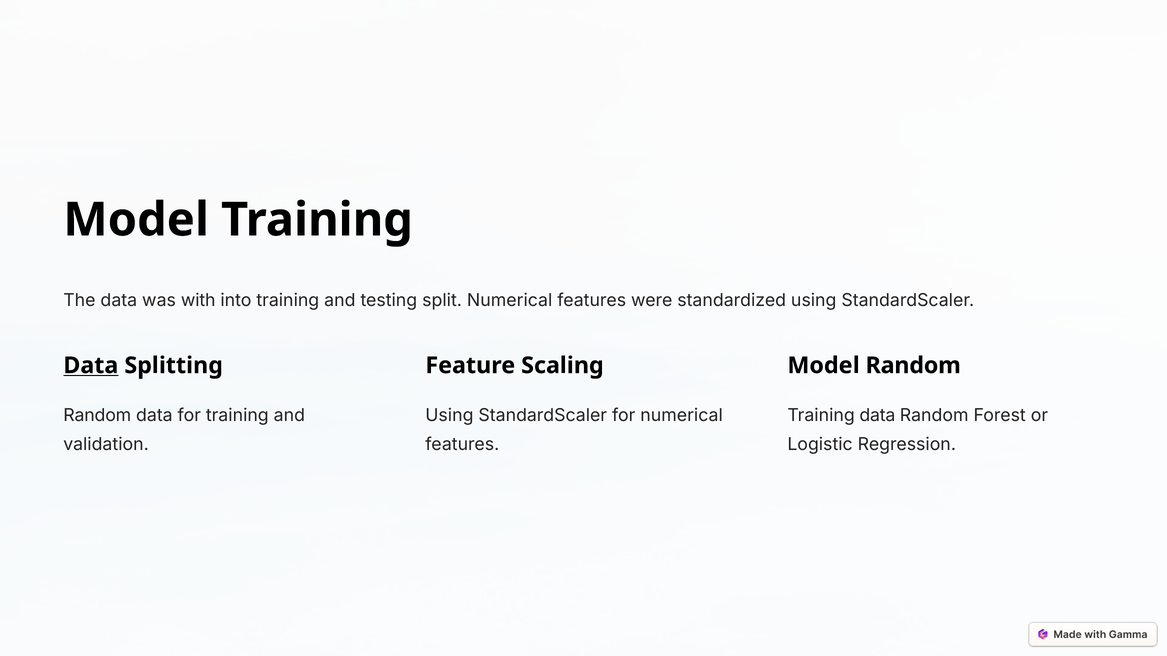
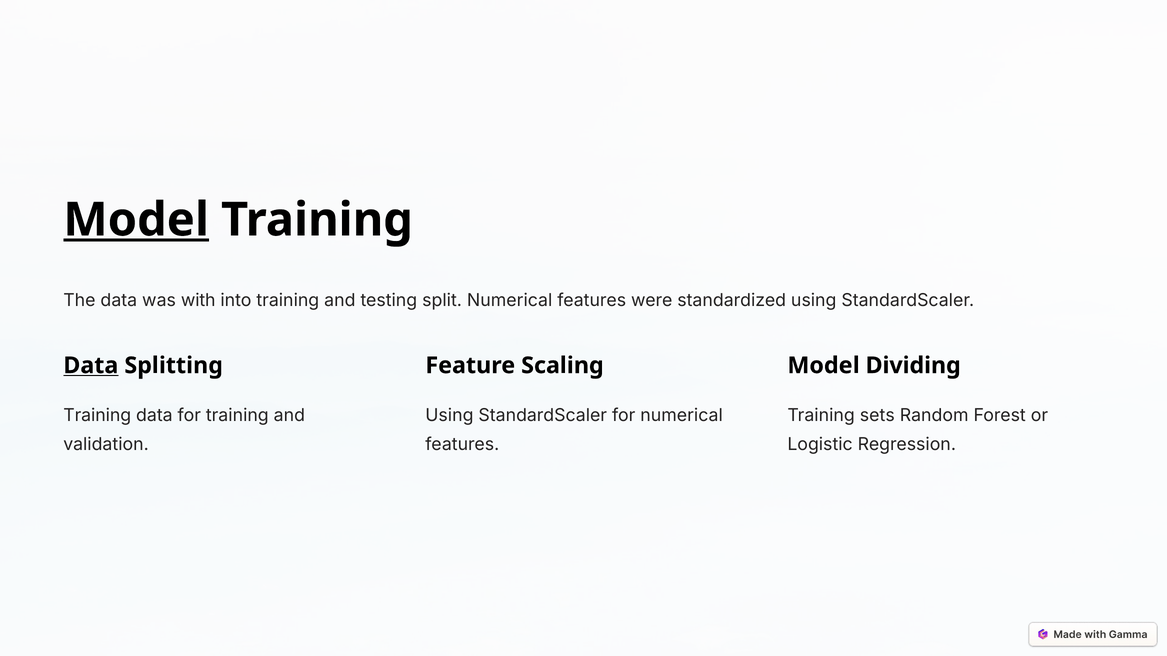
Model at (136, 220) underline: none -> present
Model Random: Random -> Dividing
Random at (97, 416): Random -> Training
Training data: data -> sets
